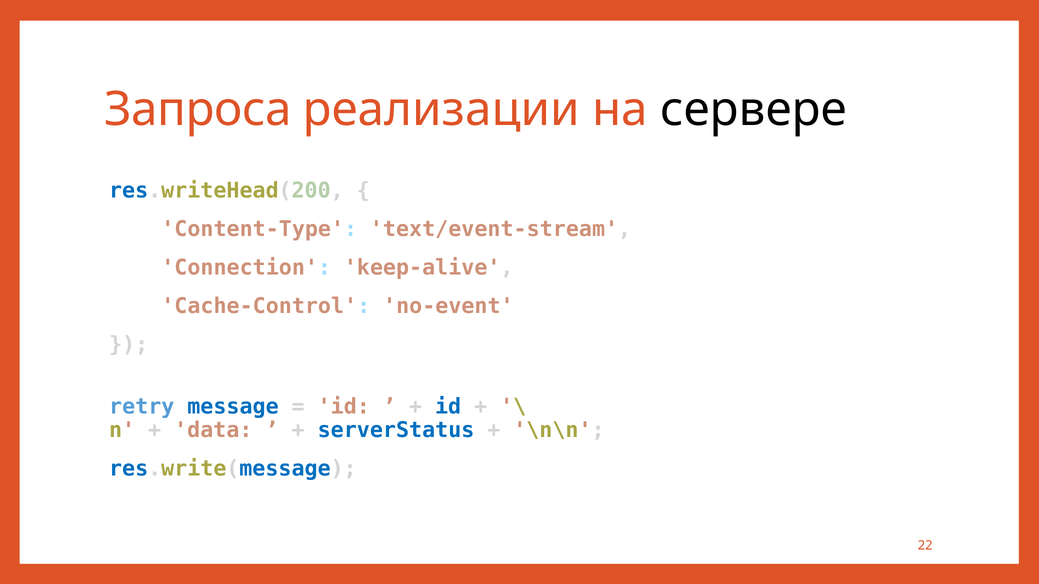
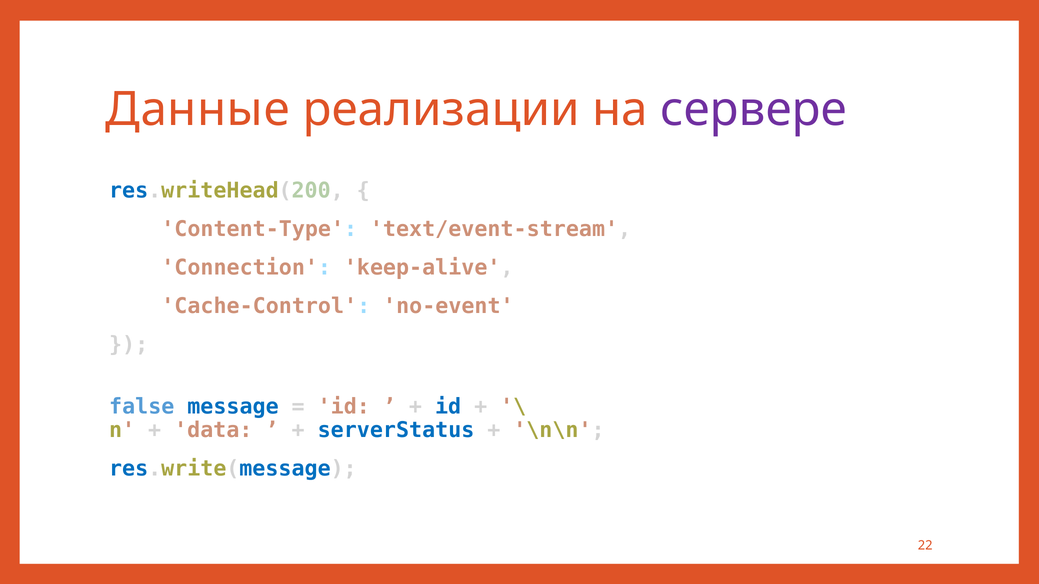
Запроса: Запроса -> Данные
сервере colour: black -> purple
retry: retry -> false
